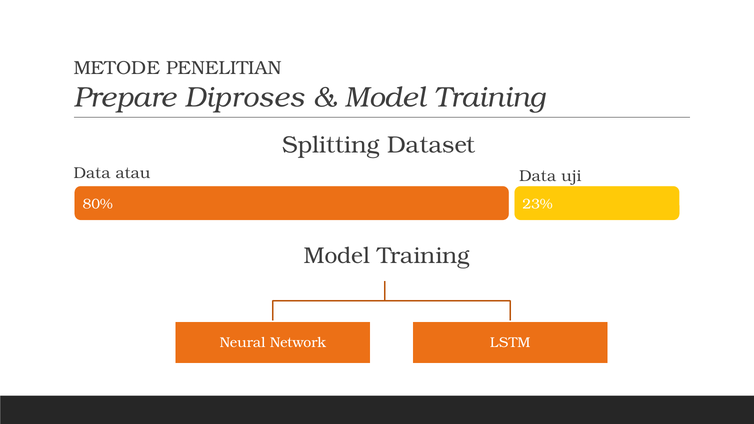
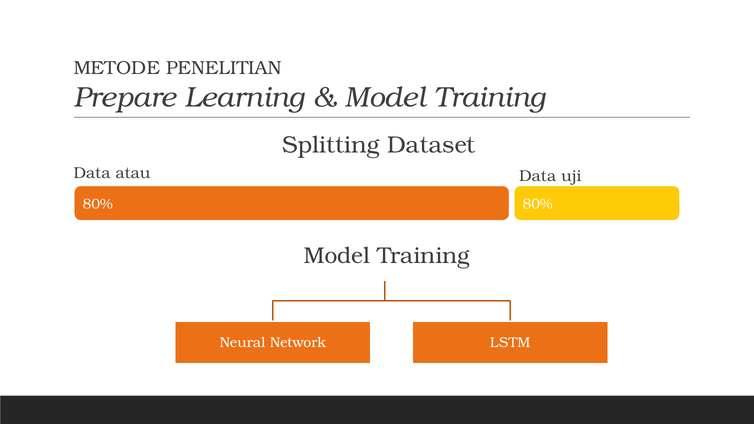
Diproses: Diproses -> Learning
80% 23%: 23% -> 80%
